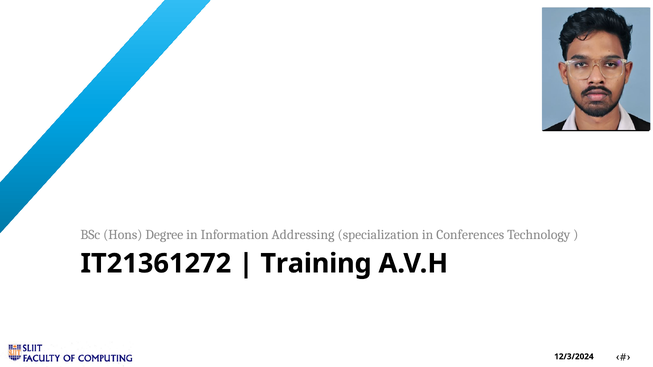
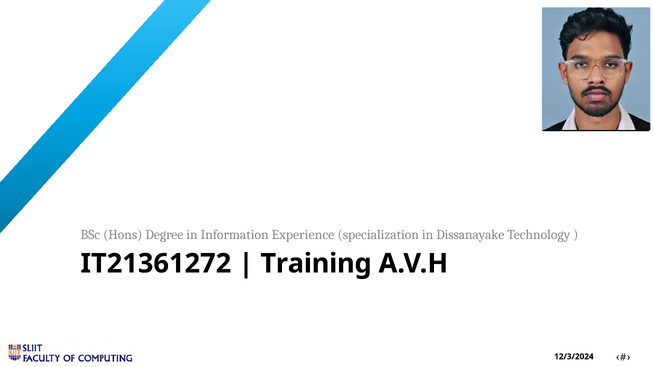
Addressing: Addressing -> Experience
Conferences: Conferences -> Dissanayake
